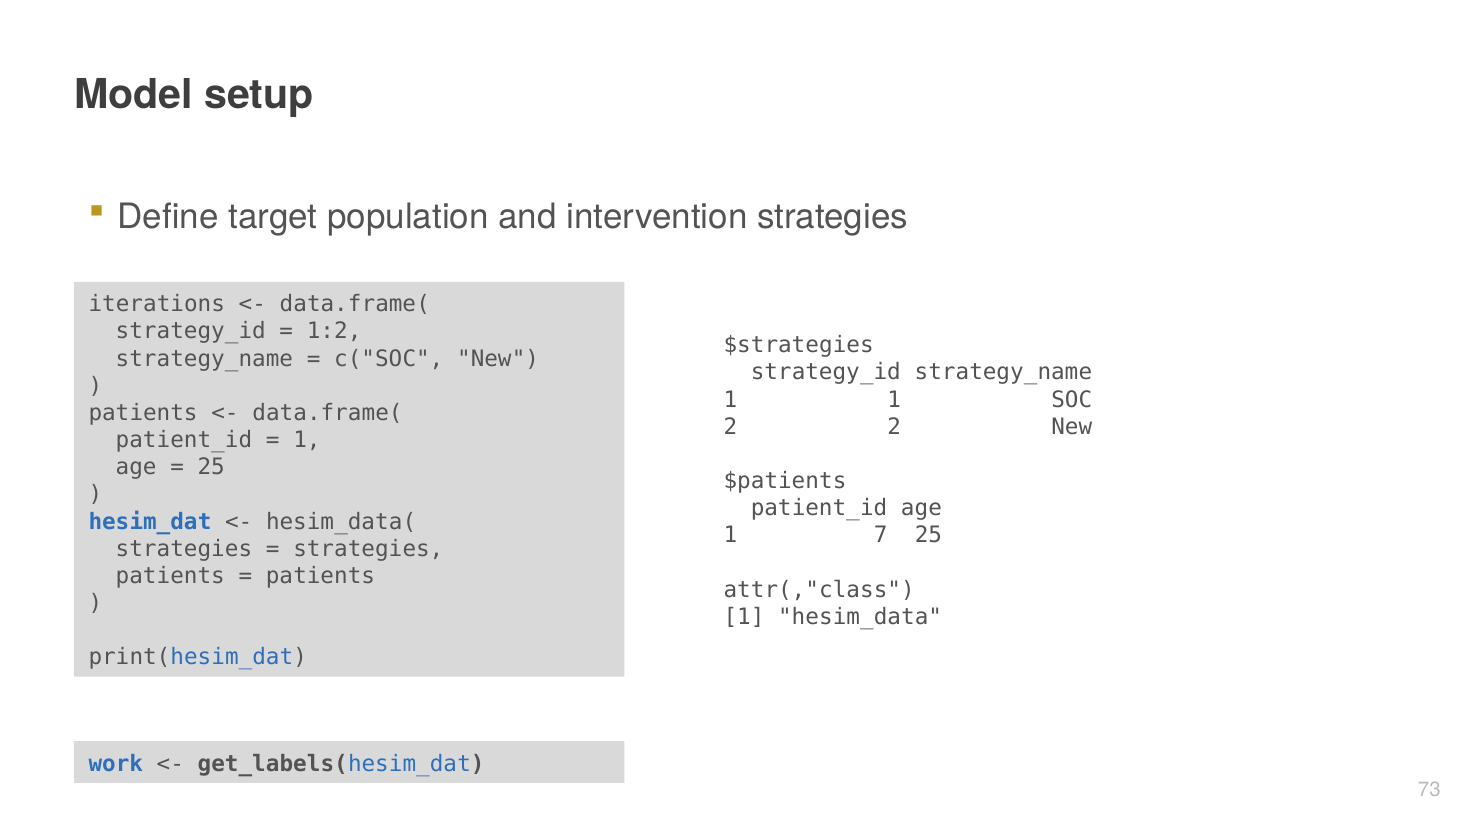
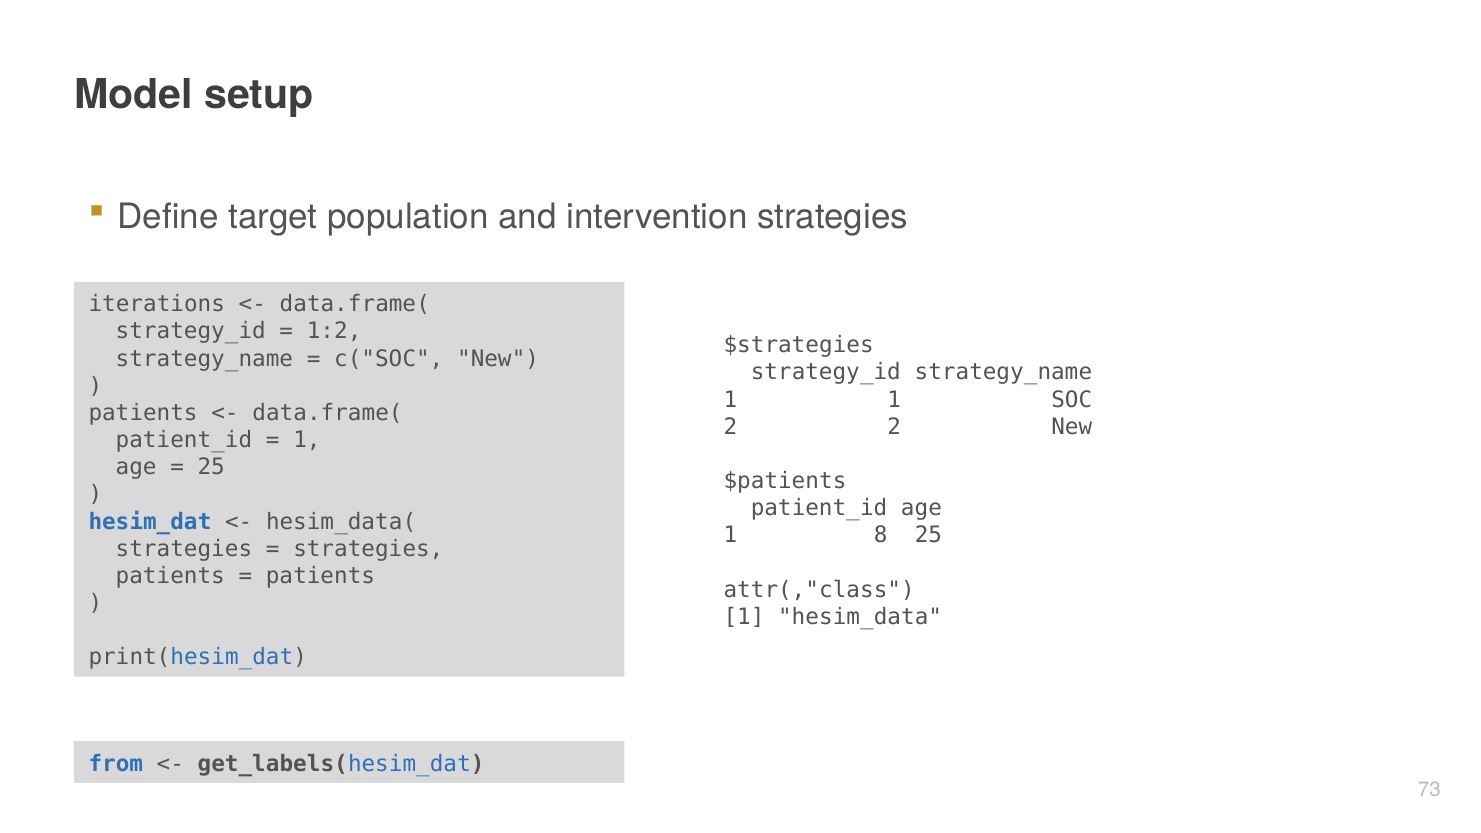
7: 7 -> 8
work: work -> from
